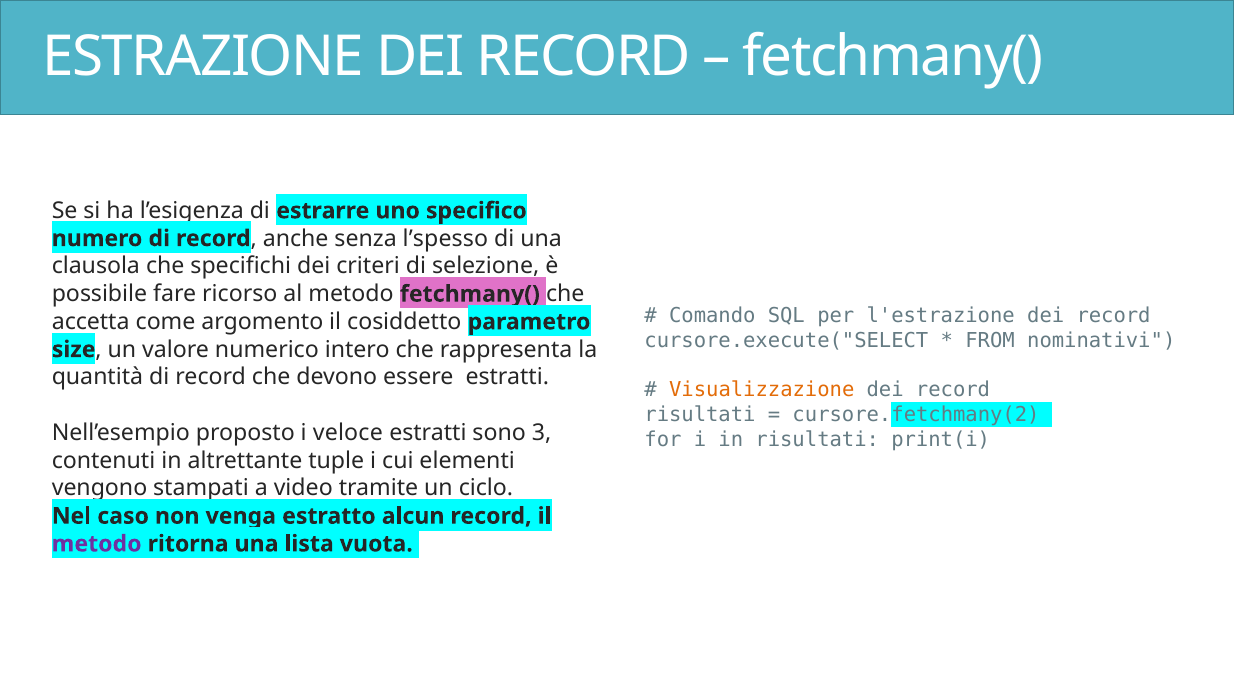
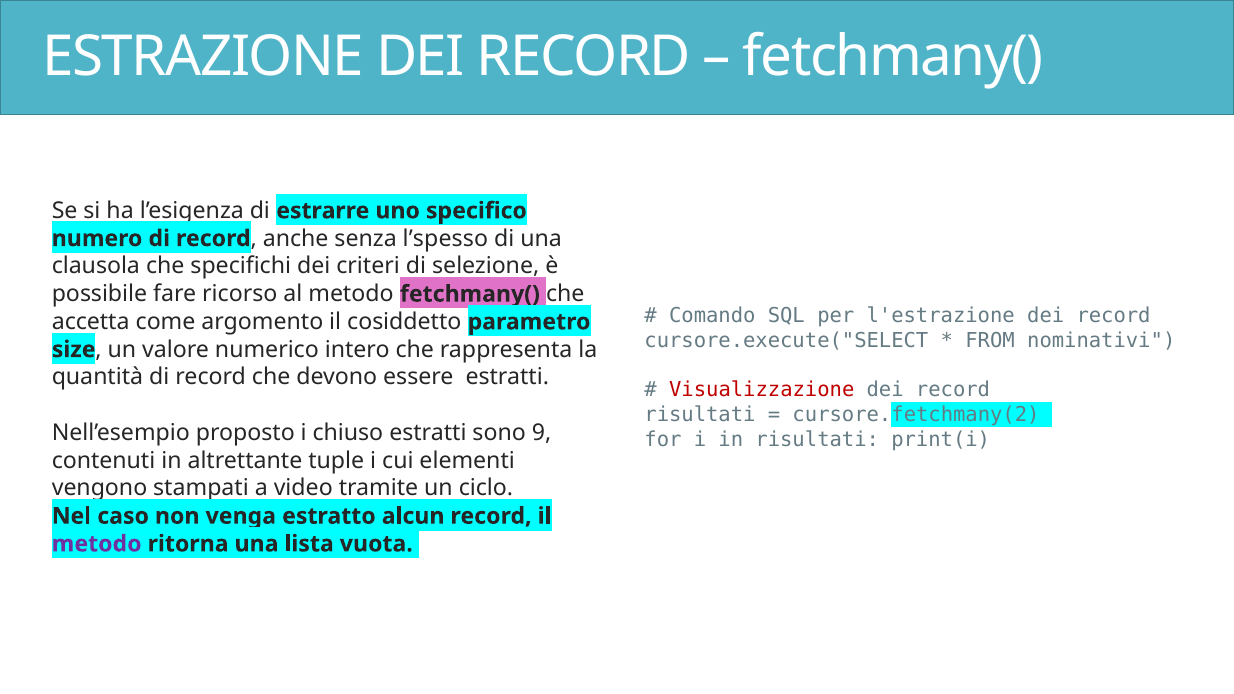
Visualizzazione colour: orange -> red
veloce: veloce -> chiuso
3: 3 -> 9
